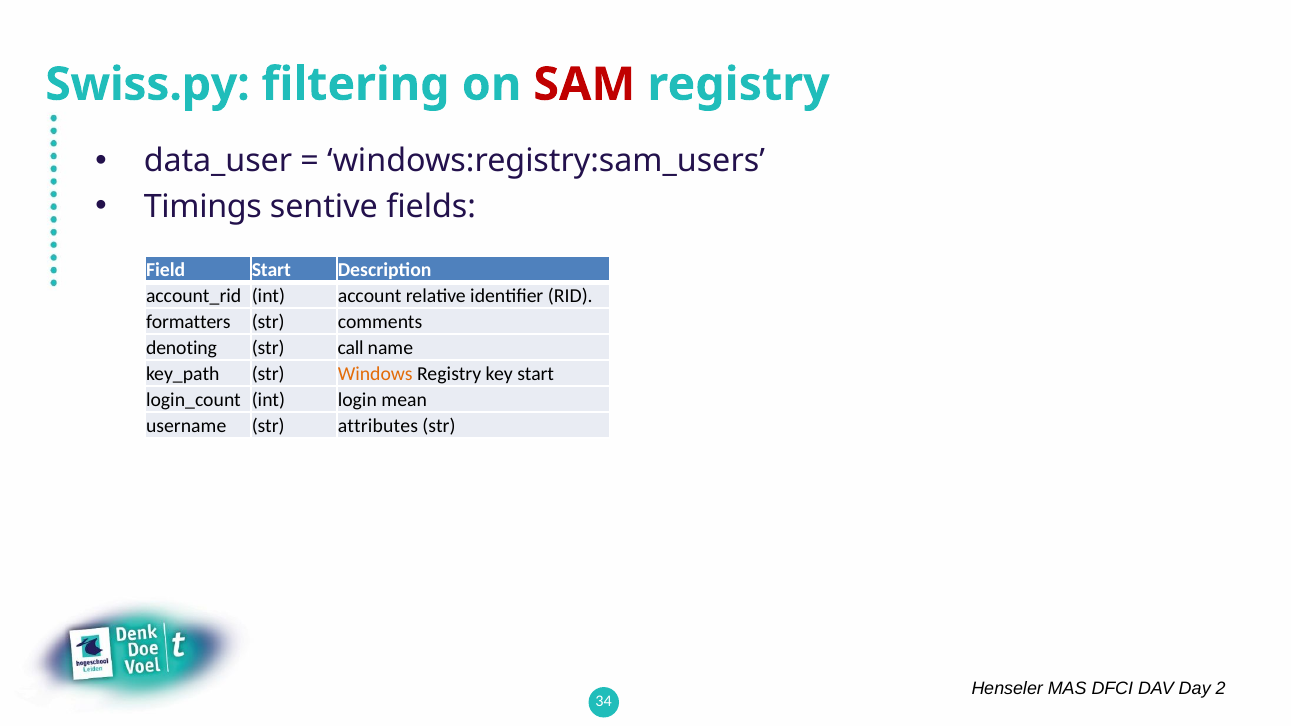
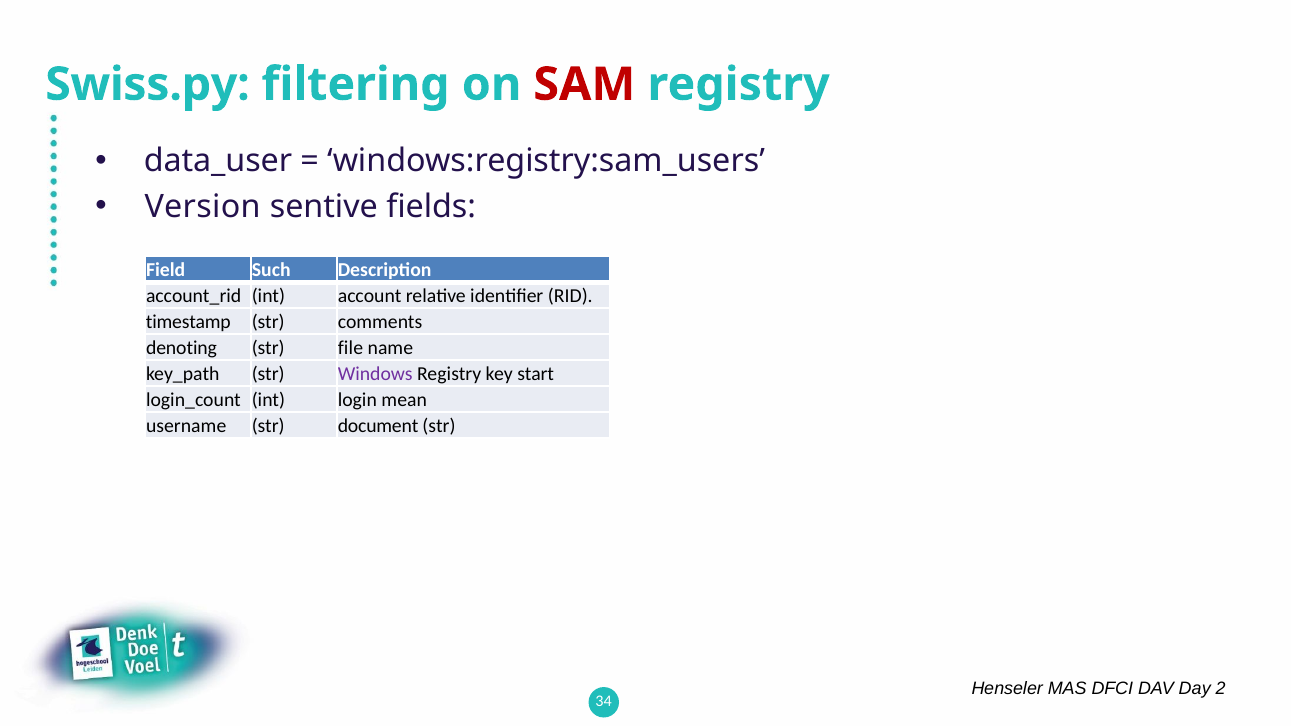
Timings: Timings -> Version
Field Start: Start -> Such
formatters: formatters -> timestamp
call: call -> file
Windows colour: orange -> purple
attributes: attributes -> document
